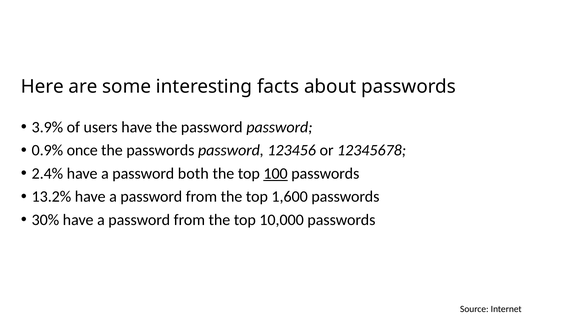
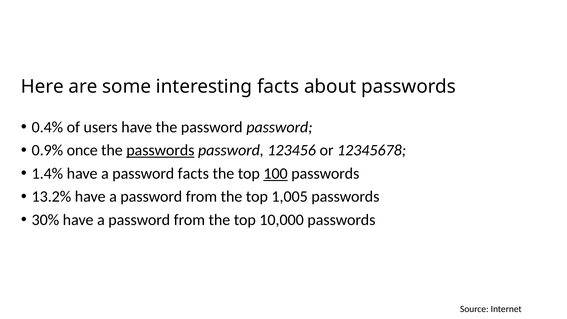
3.9%: 3.9% -> 0.4%
passwords at (160, 150) underline: none -> present
2.4%: 2.4% -> 1.4%
password both: both -> facts
1,600: 1,600 -> 1,005
